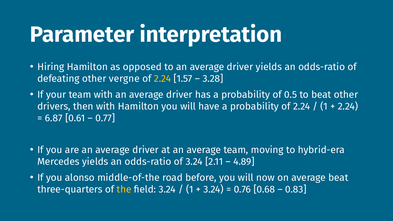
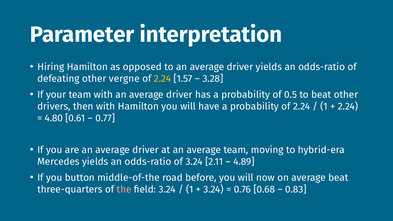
6.87: 6.87 -> 4.80
alonso: alonso -> button
the colour: yellow -> pink
